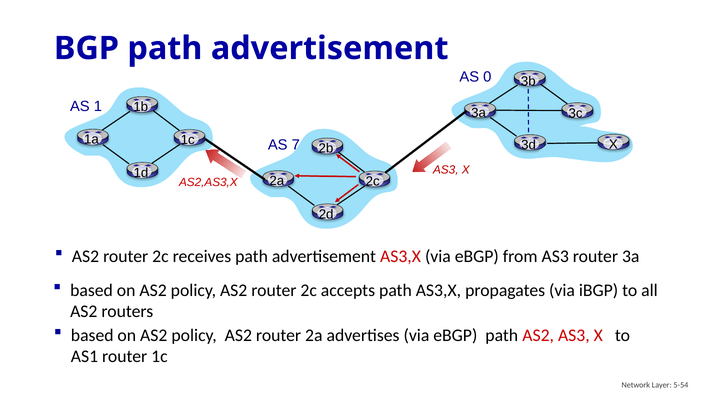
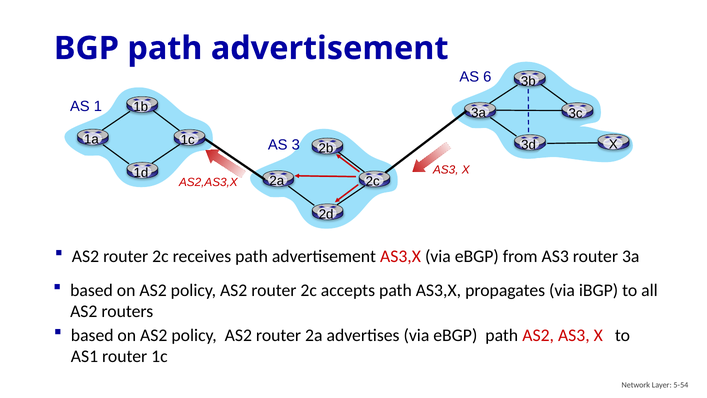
0: 0 -> 6
7: 7 -> 3
